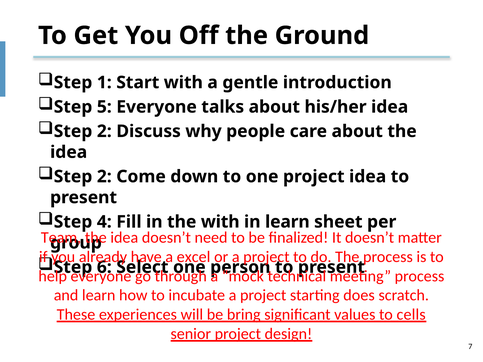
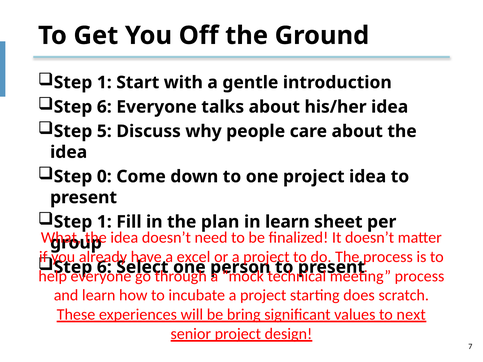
5 at (104, 107): 5 -> 6
2 at (104, 131): 2 -> 5
2 at (104, 177): 2 -> 0
4 at (104, 222): 4 -> 1
the with: with -> plan
Team: Team -> What
cells: cells -> next
